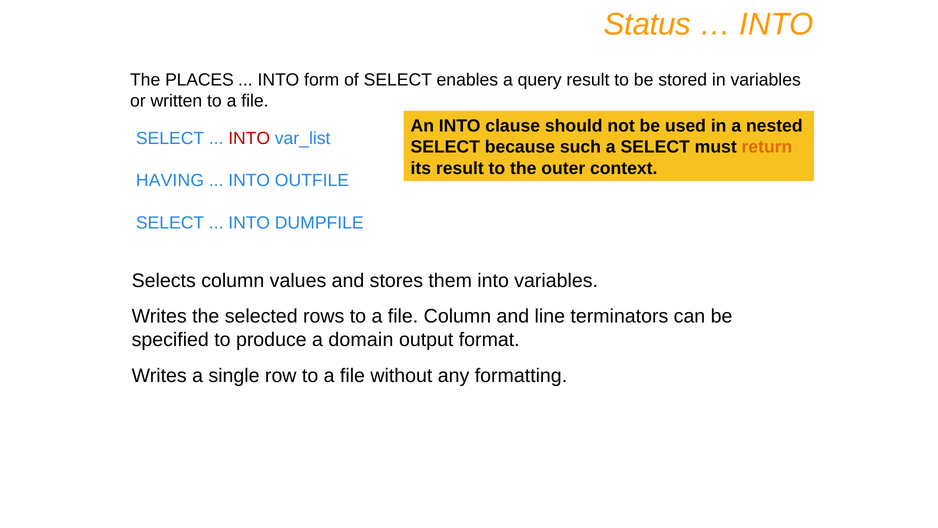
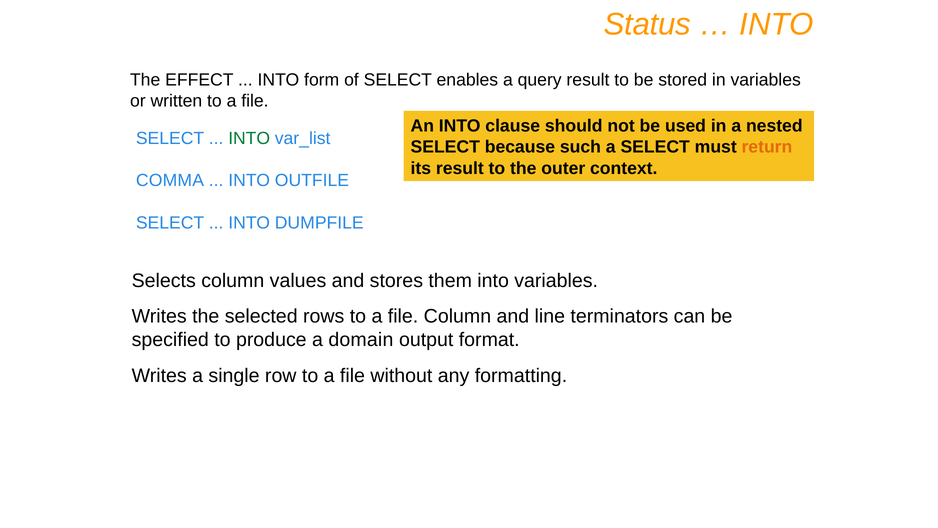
PLACES: PLACES -> EFFECT
INTO at (249, 138) colour: red -> green
HAVING: HAVING -> COMMA
